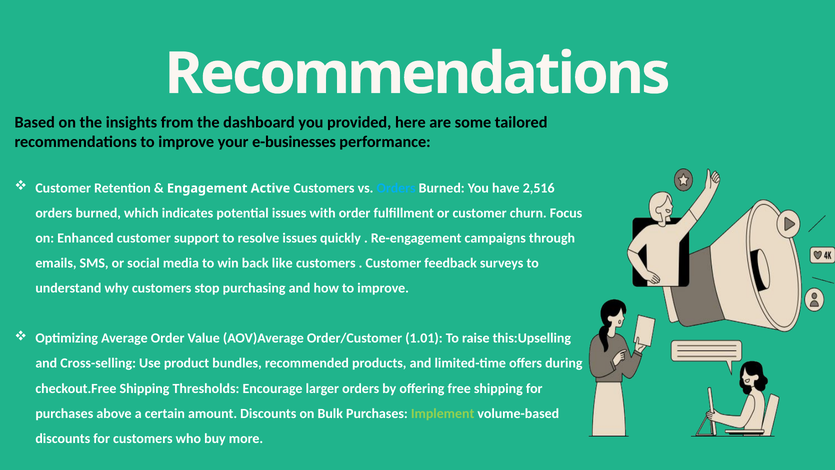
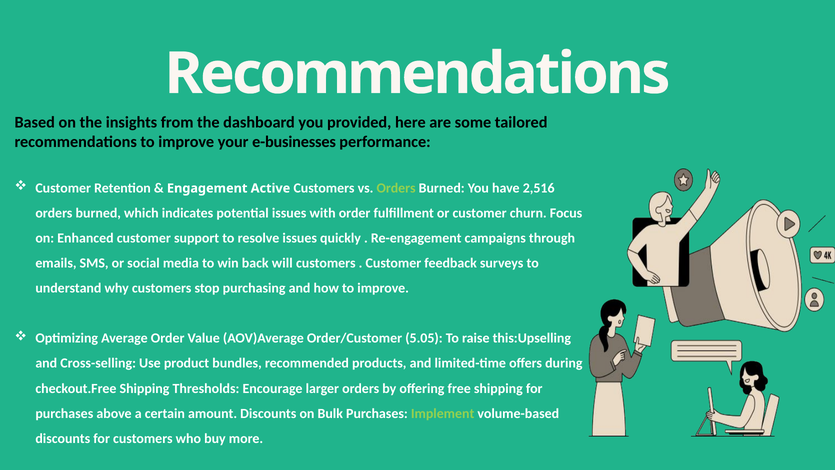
Orders at (396, 188) colour: light blue -> light green
like: like -> will
1.01: 1.01 -> 5.05
